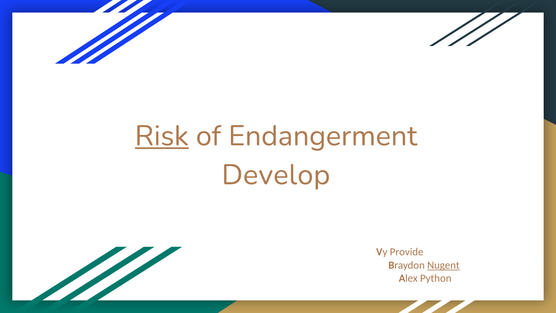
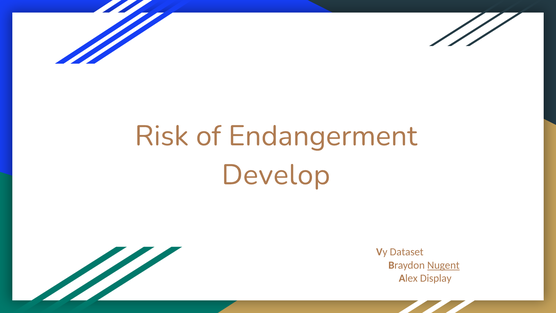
Risk underline: present -> none
Provide: Provide -> Dataset
Python: Python -> Display
